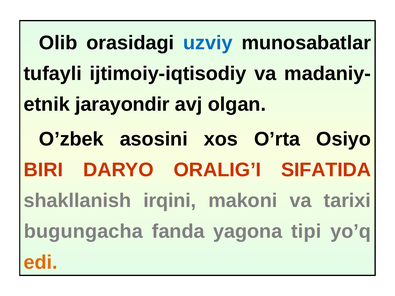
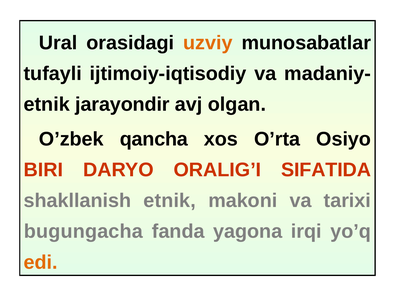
Olib: Olib -> Ural
uzviy colour: blue -> orange
asosini: asosini -> qancha
shakllanish irqini: irqini -> etnik
tipi: tipi -> irqi
